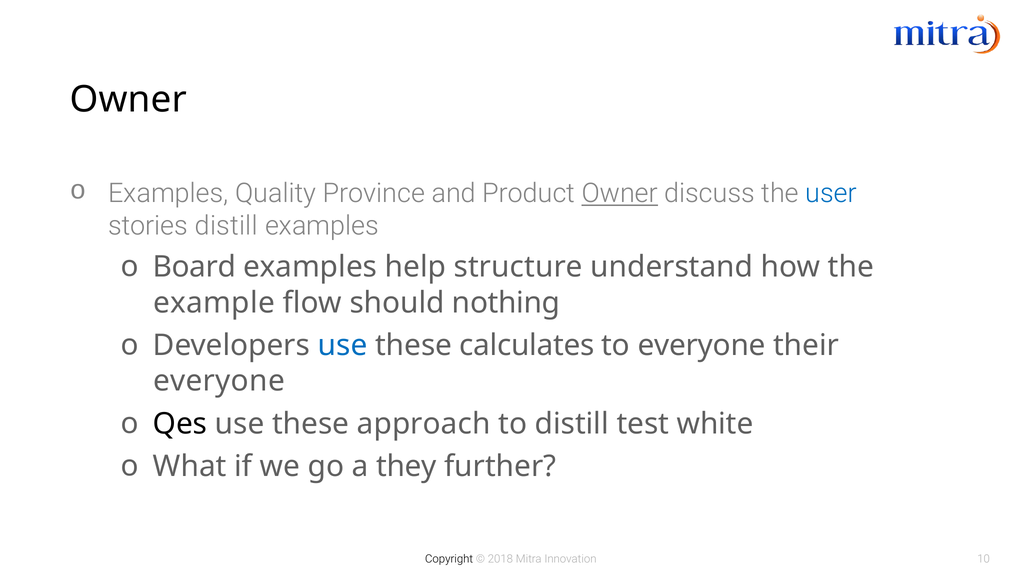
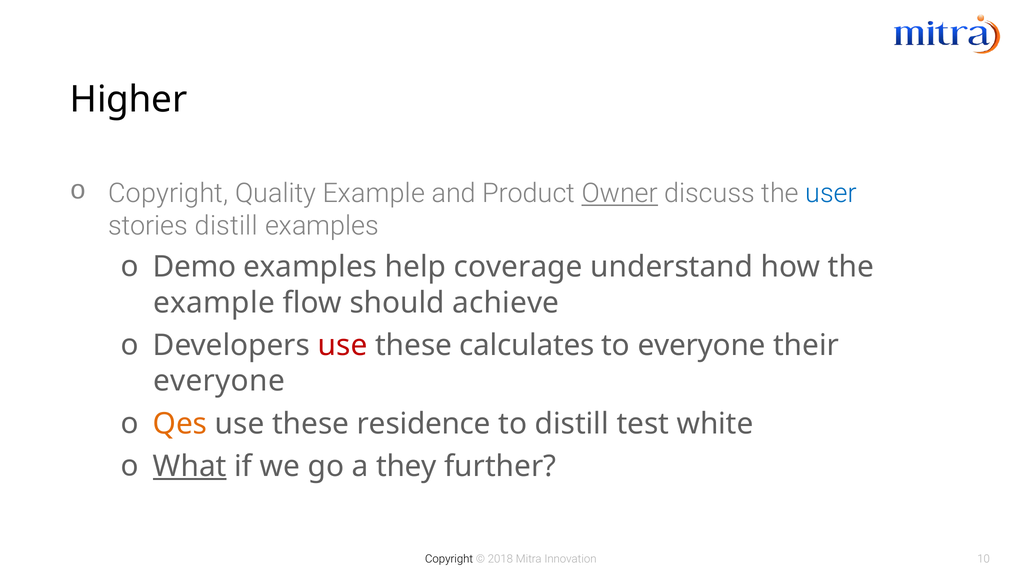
Owner at (128, 99): Owner -> Higher
Examples at (168, 193): Examples -> Copyright
Quality Province: Province -> Example
Board: Board -> Demo
structure: structure -> coverage
nothing: nothing -> achieve
use at (343, 345) colour: blue -> red
Qes colour: black -> orange
approach: approach -> residence
What underline: none -> present
